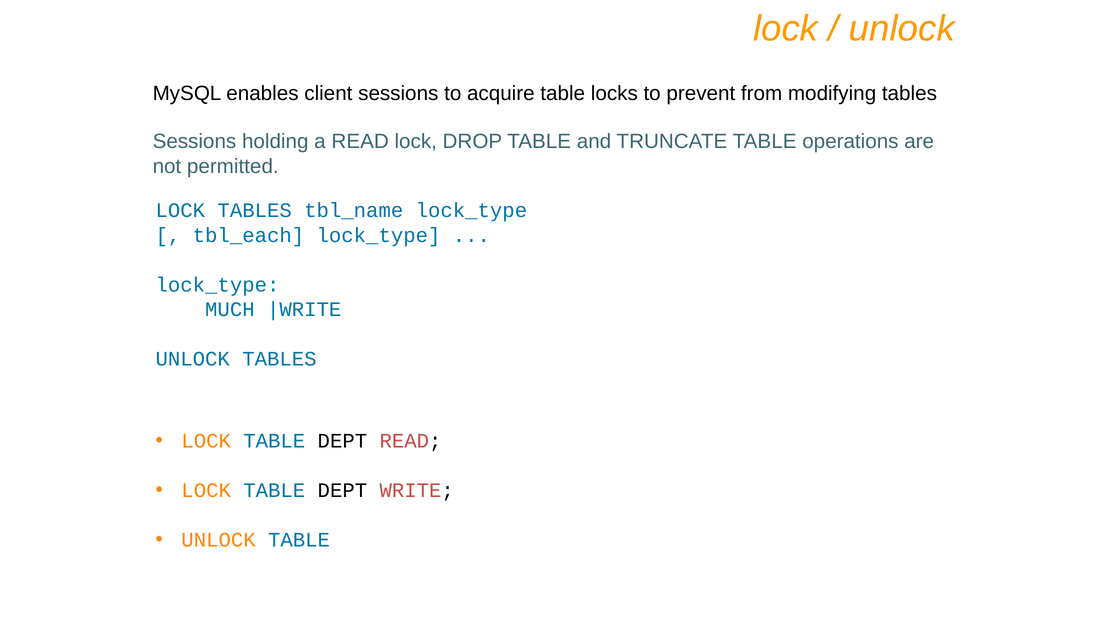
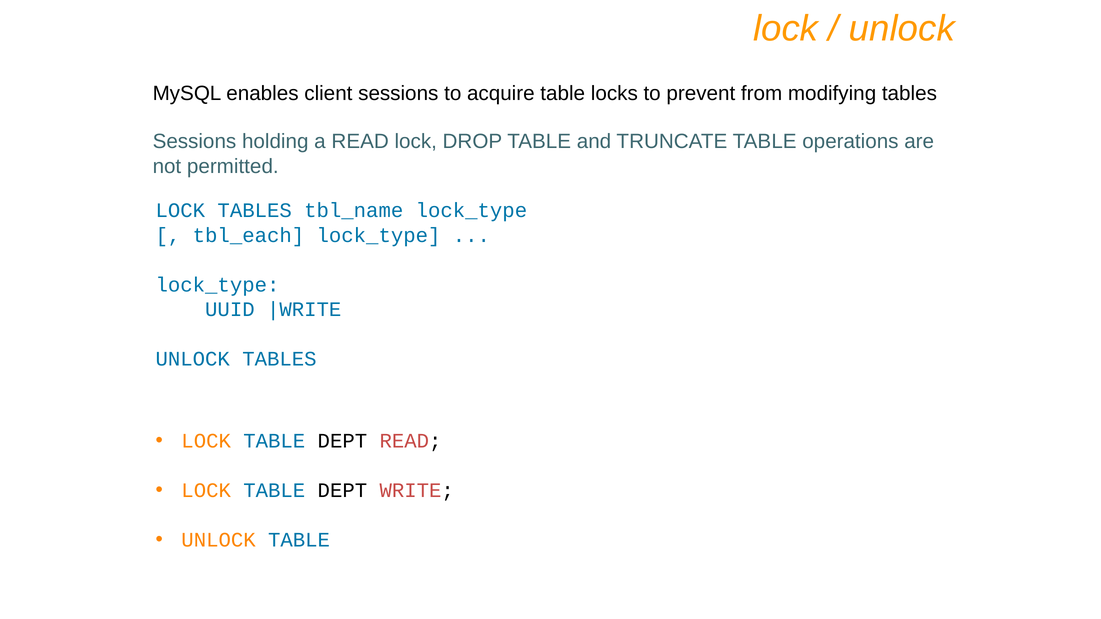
MUCH: MUCH -> UUID
